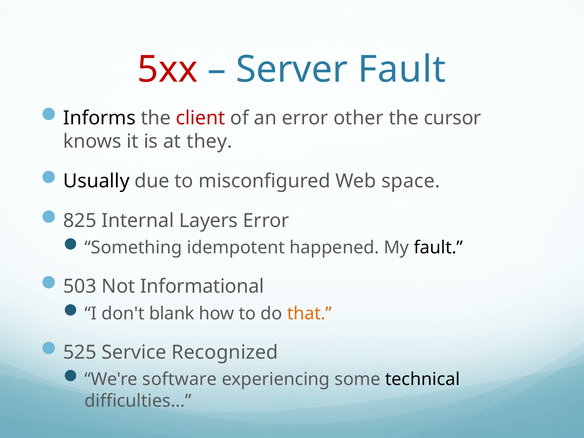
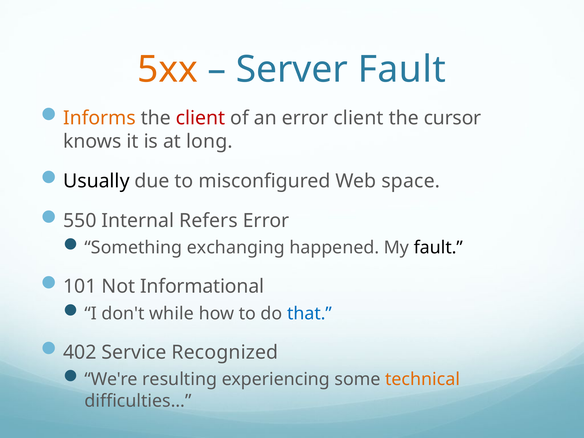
5xx colour: red -> orange
Informs colour: black -> orange
error other: other -> client
they: they -> long
825: 825 -> 550
Layers: Layers -> Refers
idempotent: idempotent -> exchanging
503: 503 -> 101
blank: blank -> while
that colour: orange -> blue
525: 525 -> 402
software: software -> resulting
technical colour: black -> orange
